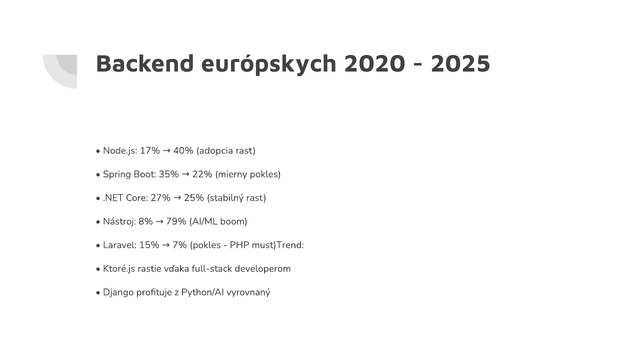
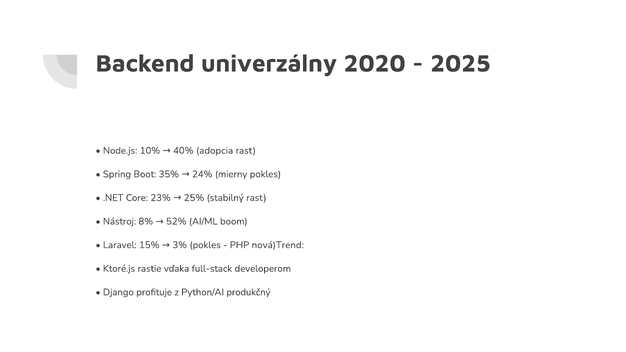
európskych: európskych -> univerzálny
17%: 17% -> 10%
22%: 22% -> 24%
27%: 27% -> 23%
79%: 79% -> 52%
7%: 7% -> 3%
must)Trend: must)Trend -> nová)Trend
vyrovnaný: vyrovnaný -> produkčný
